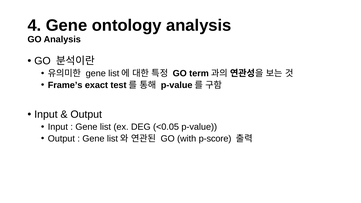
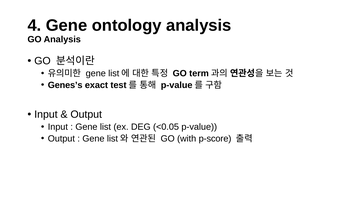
Frame’s: Frame’s -> Genes’s
